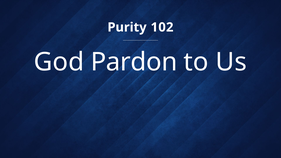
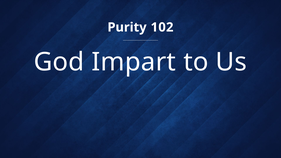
Pardon: Pardon -> Impart
